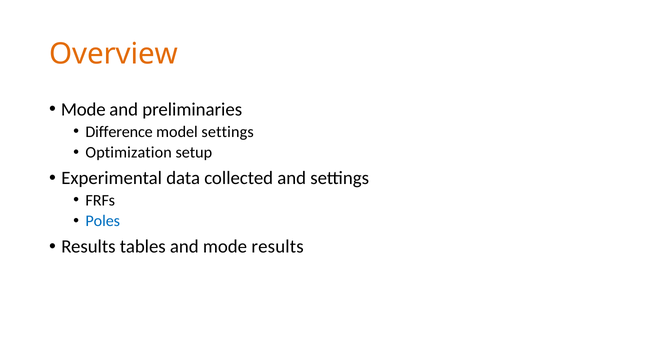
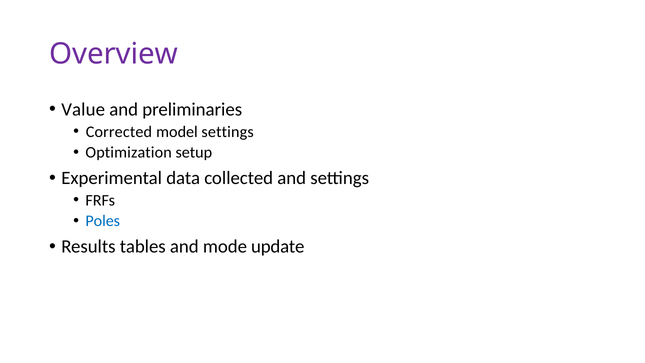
Overview colour: orange -> purple
Mode at (83, 109): Mode -> Value
Difference: Difference -> Corrected
mode results: results -> update
